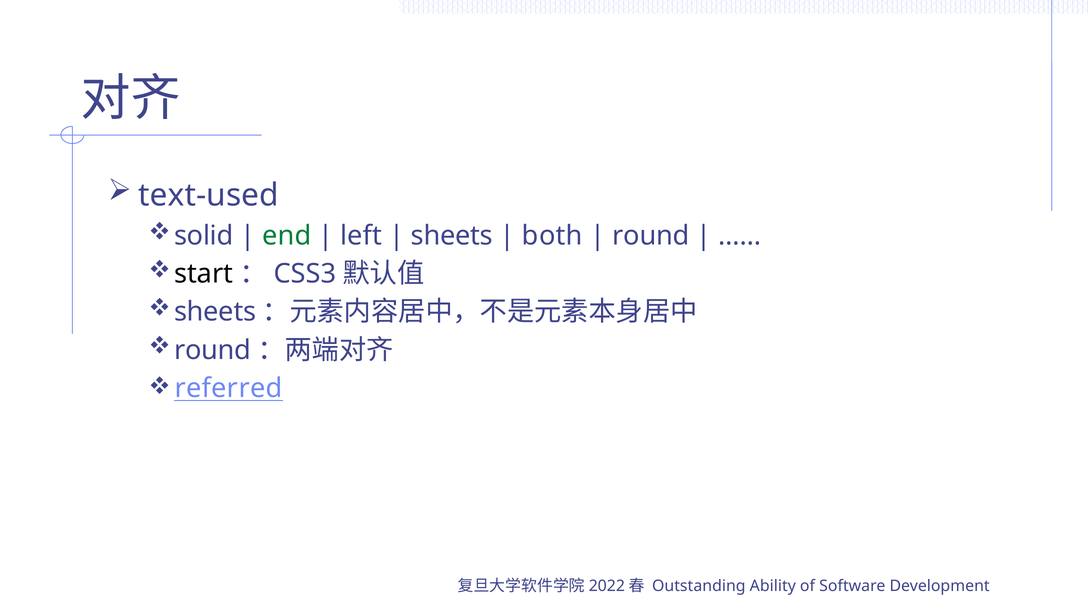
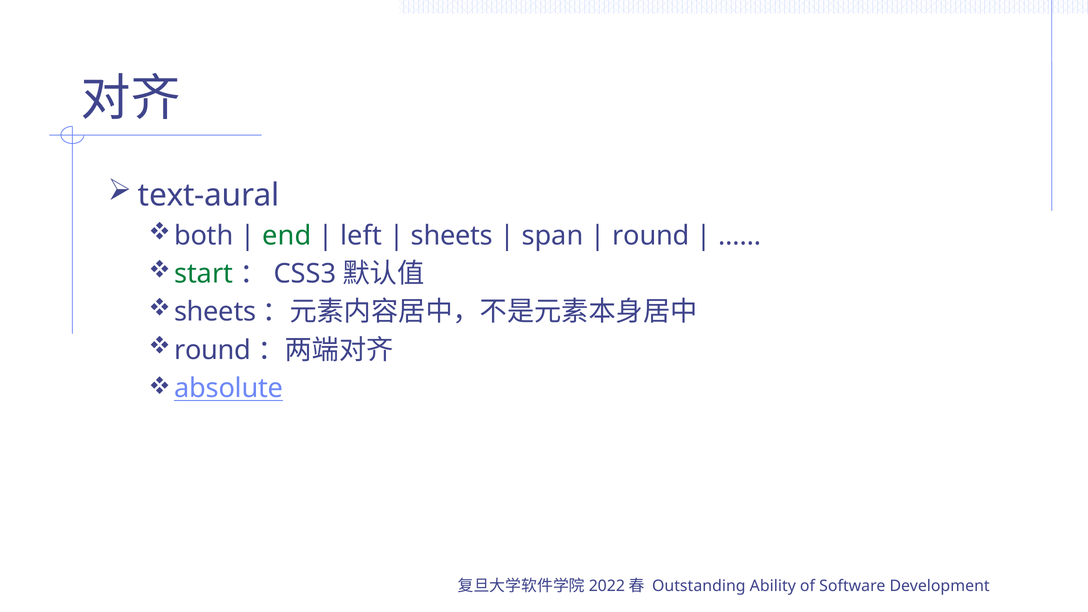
text-used: text-used -> text-aural
solid: solid -> both
both: both -> span
start colour: black -> green
referred: referred -> absolute
